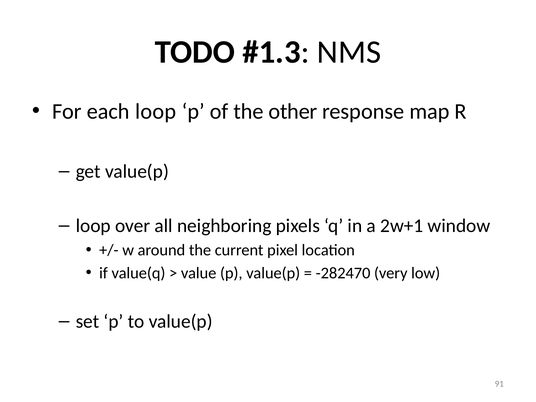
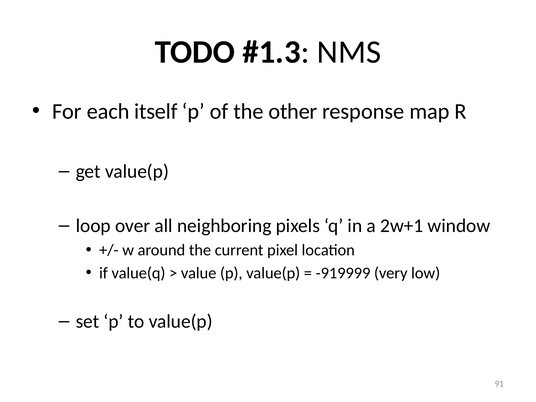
each loop: loop -> itself
-282470: -282470 -> -919999
